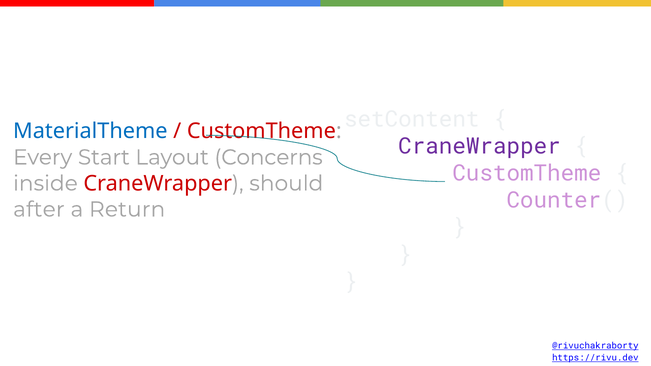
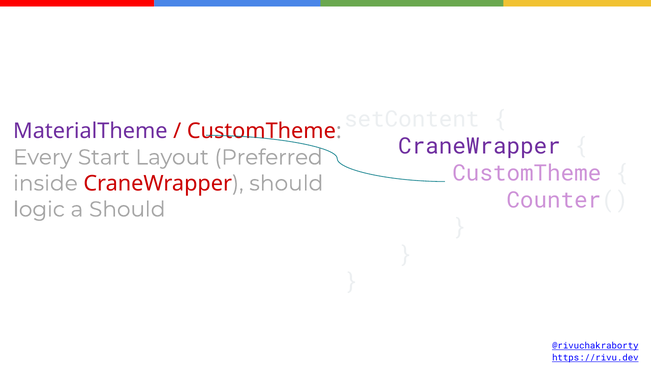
MaterialTheme colour: blue -> purple
Layout Concerns: Concerns -> Preferred
after: after -> logic
a Return: Return -> Should
